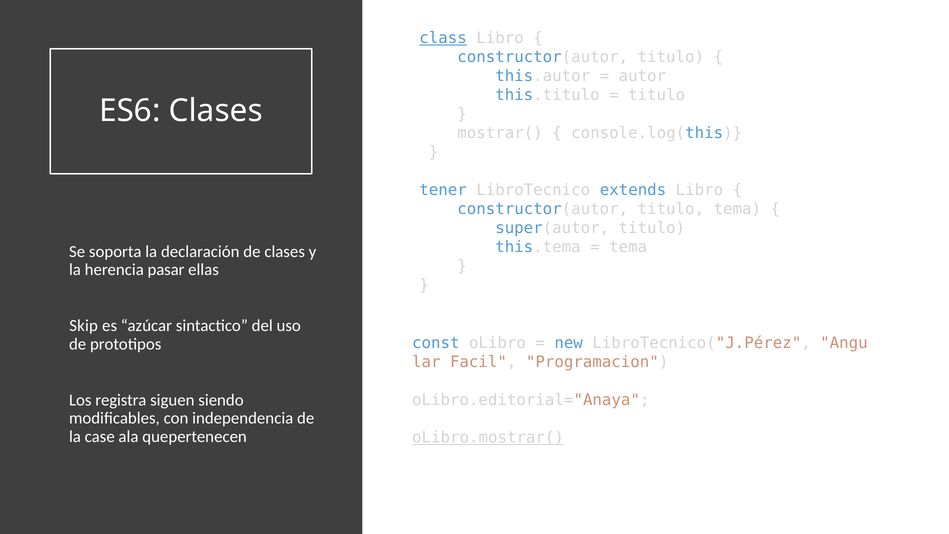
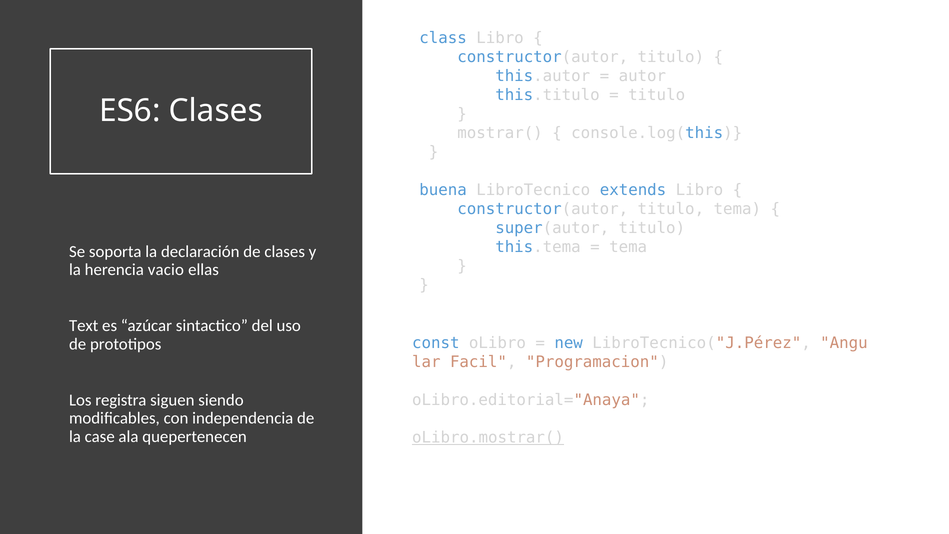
class underline: present -> none
tener: tener -> buena
pasar: pasar -> vacio
Skip: Skip -> Text
